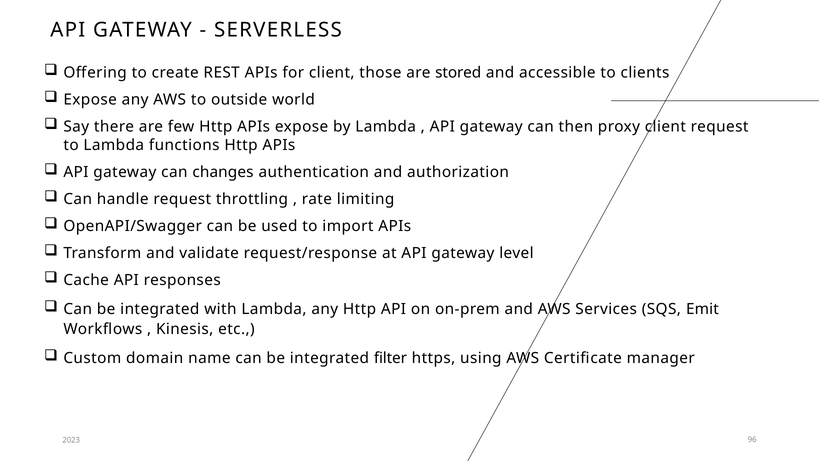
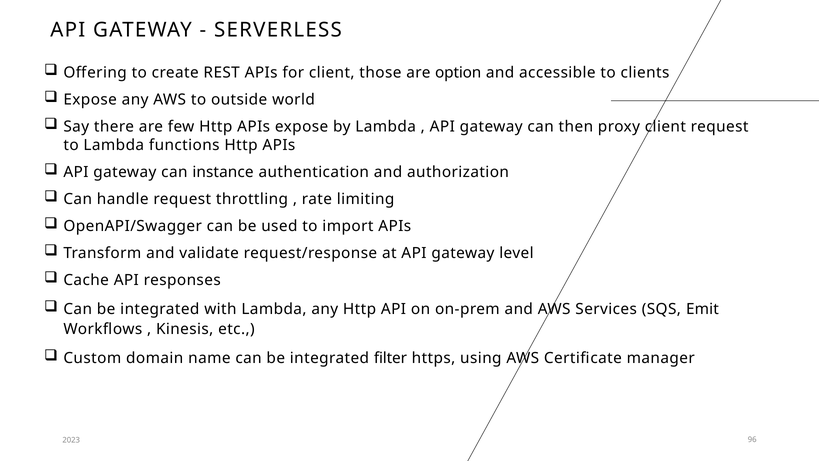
stored: stored -> option
changes: changes -> instance
